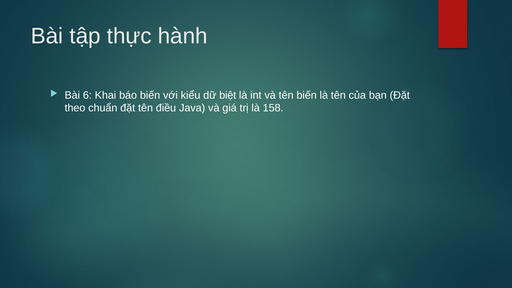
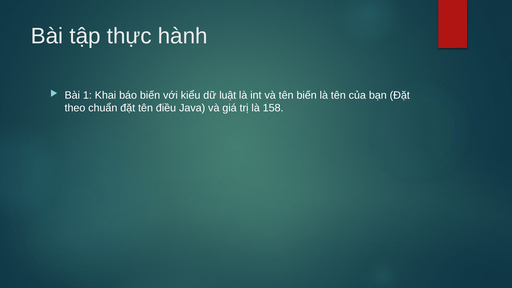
6: 6 -> 1
biệt: biệt -> luật
